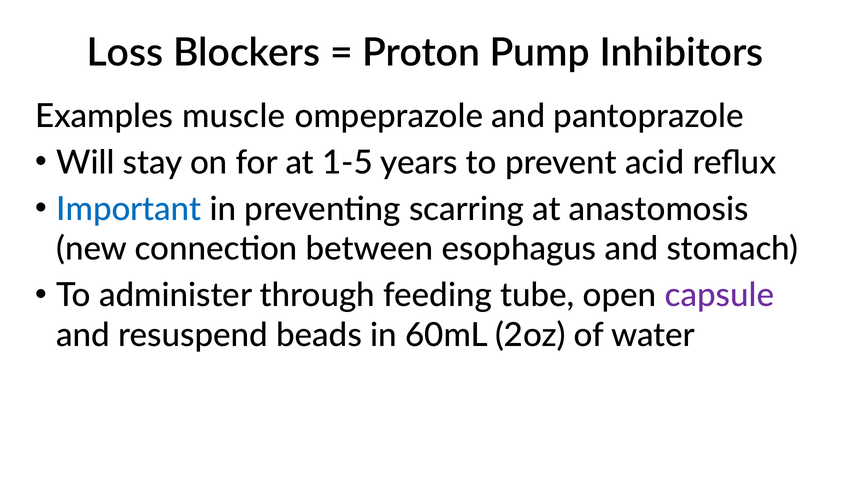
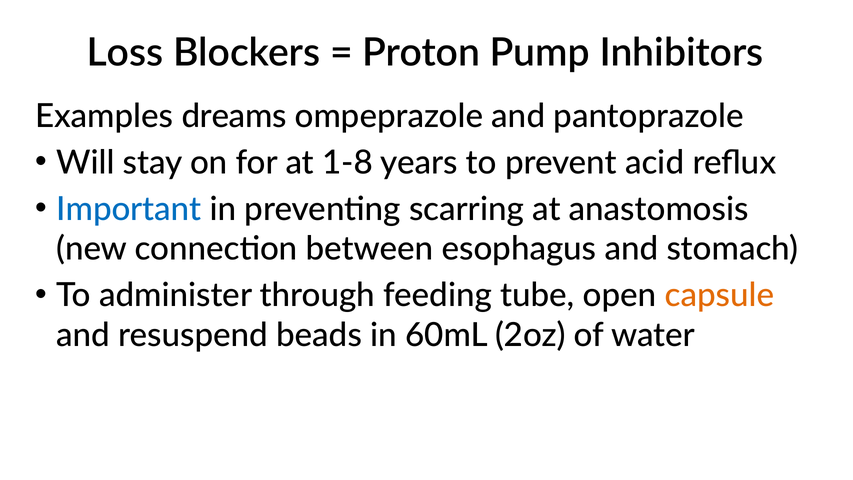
muscle: muscle -> dreams
1-5: 1-5 -> 1-8
capsule colour: purple -> orange
